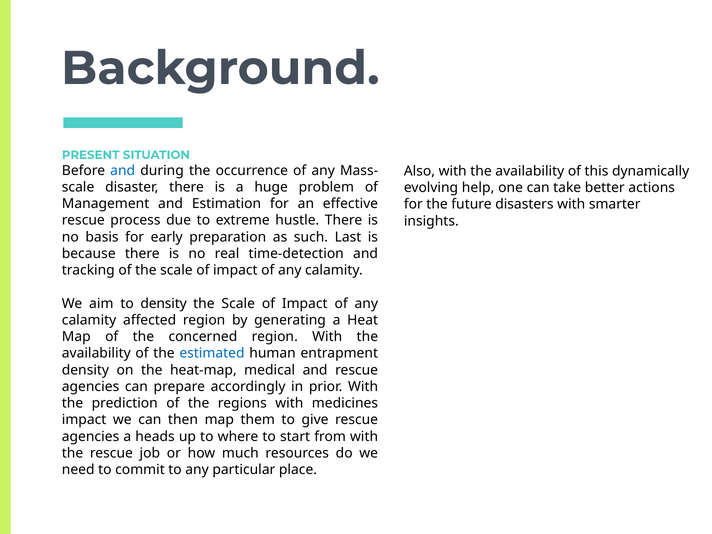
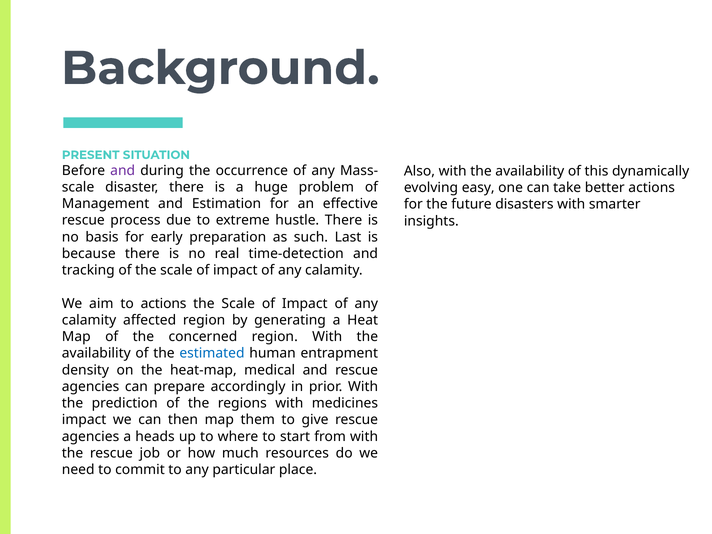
and at (123, 171) colour: blue -> purple
help: help -> easy
to density: density -> actions
